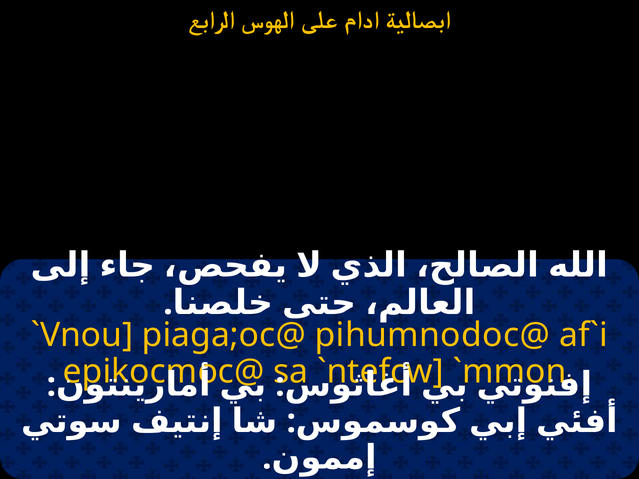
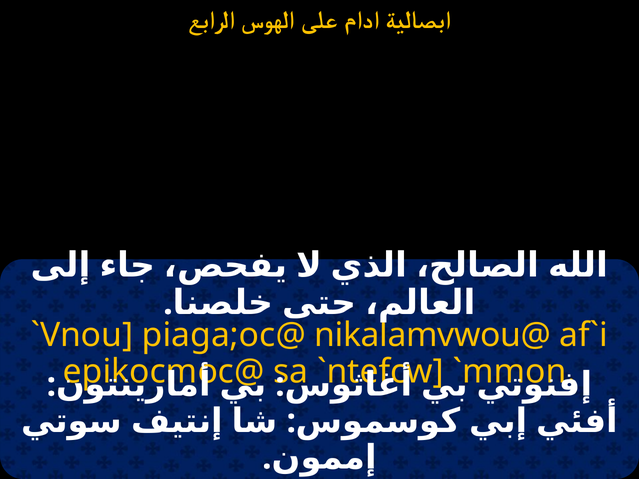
pihumnodoc@: pihumnodoc@ -> nikalamvwou@
